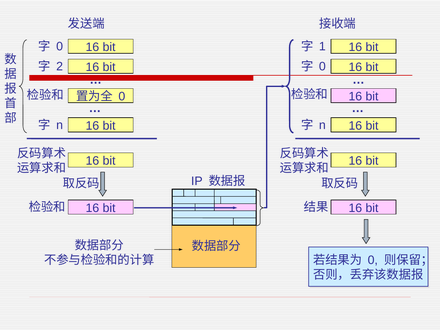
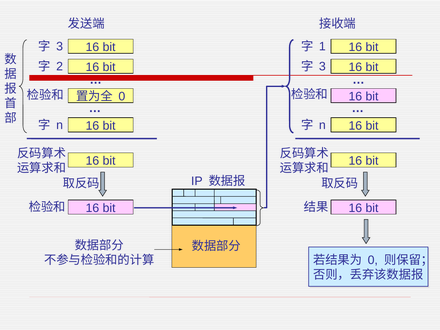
0 at (60, 47): 0 -> 3
0 at (322, 67): 0 -> 3
